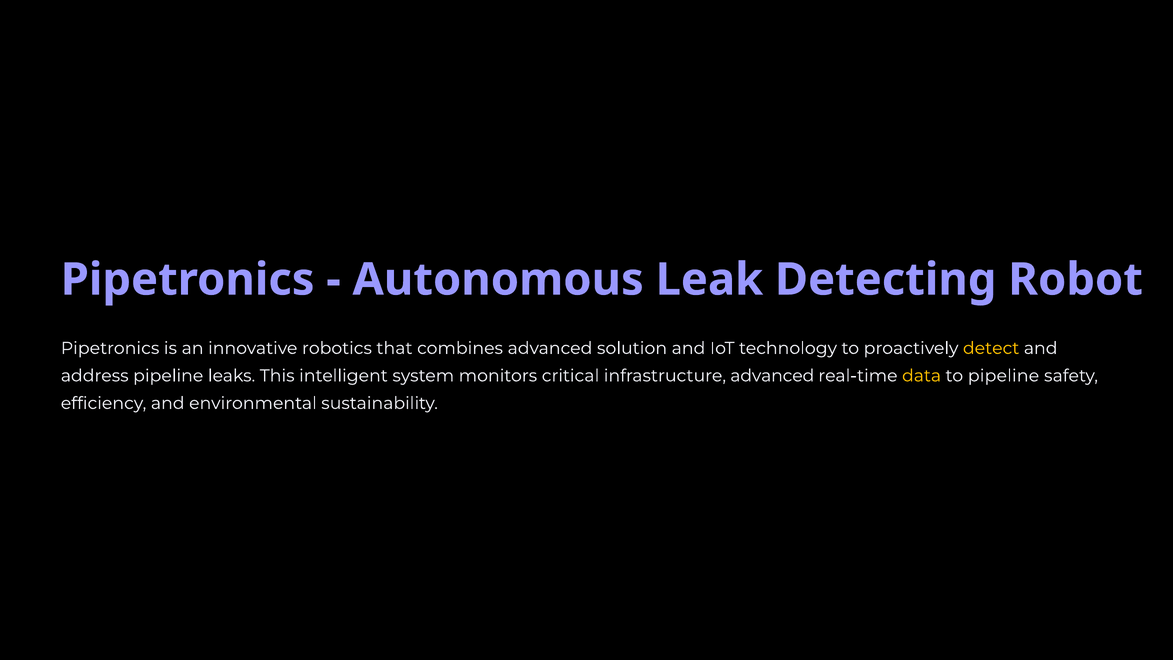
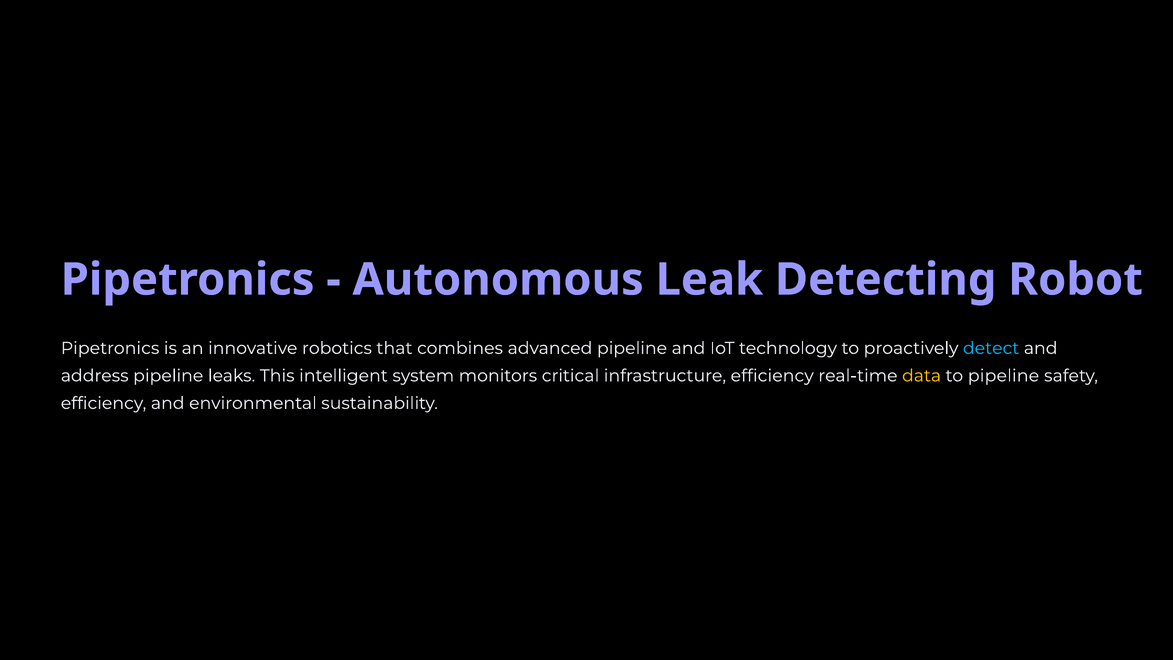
advanced solution: solution -> pipeline
detect colour: yellow -> light blue
infrastructure advanced: advanced -> efficiency
